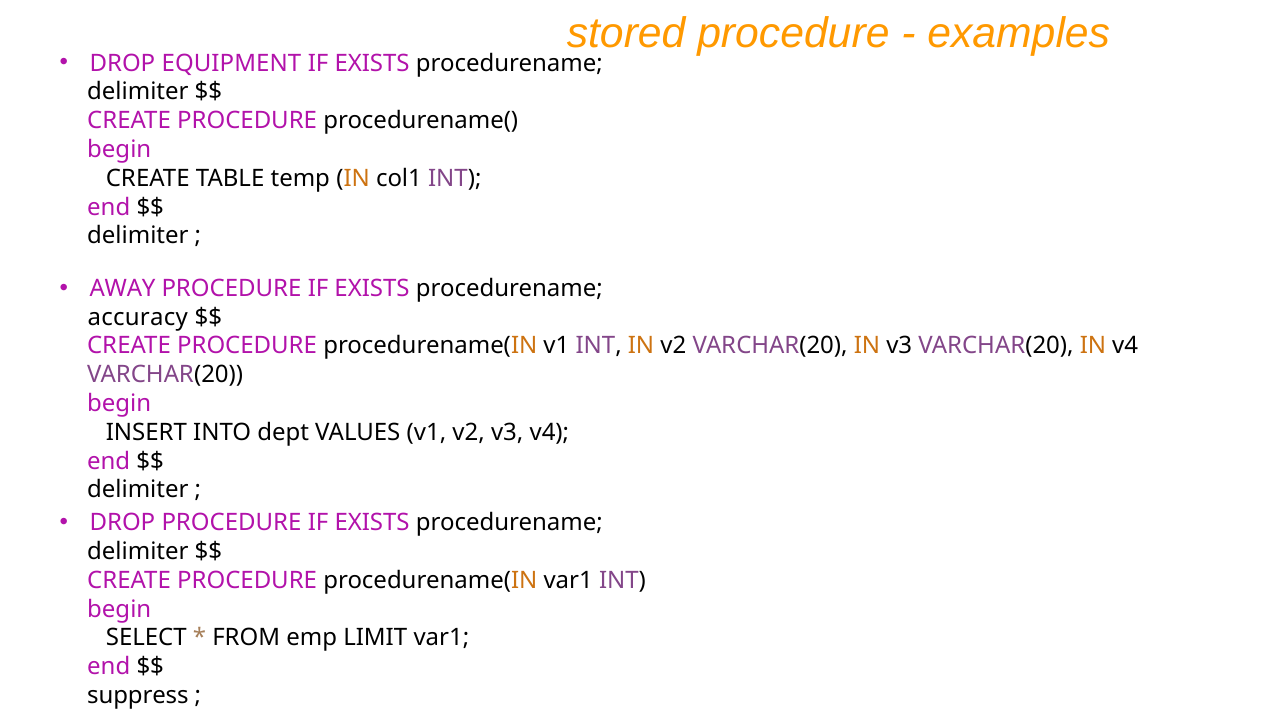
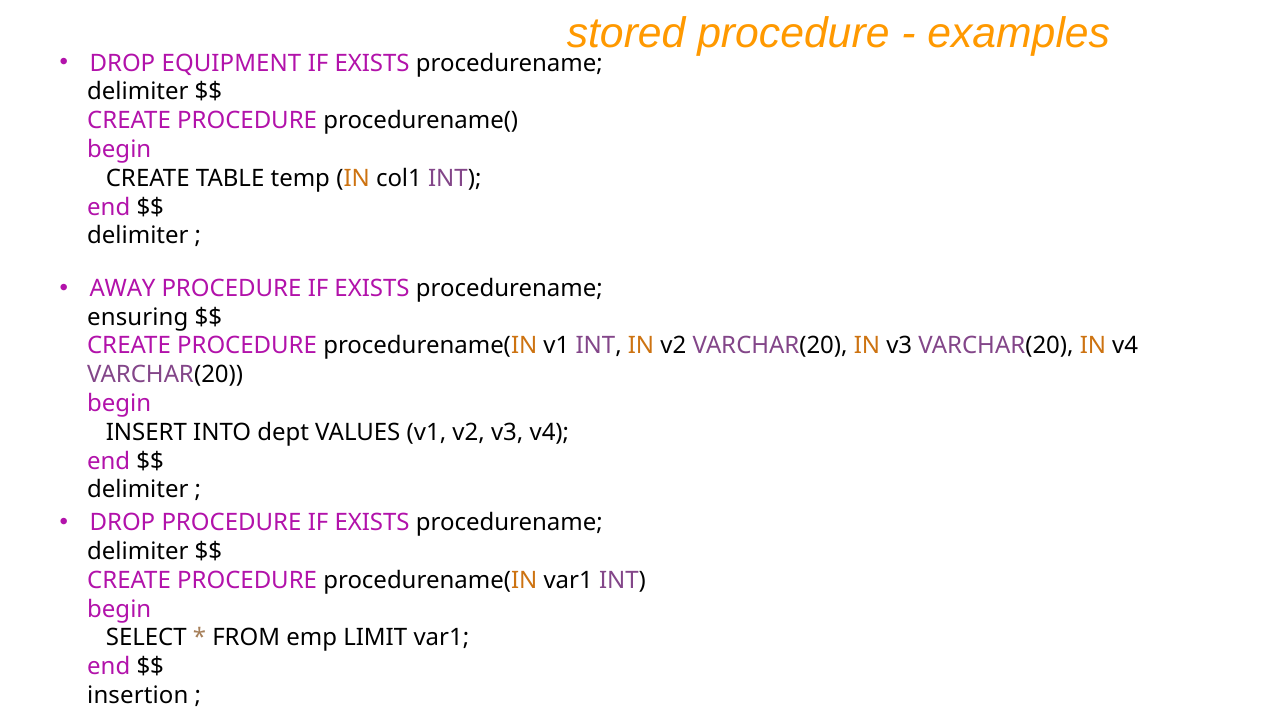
accuracy: accuracy -> ensuring
suppress: suppress -> insertion
